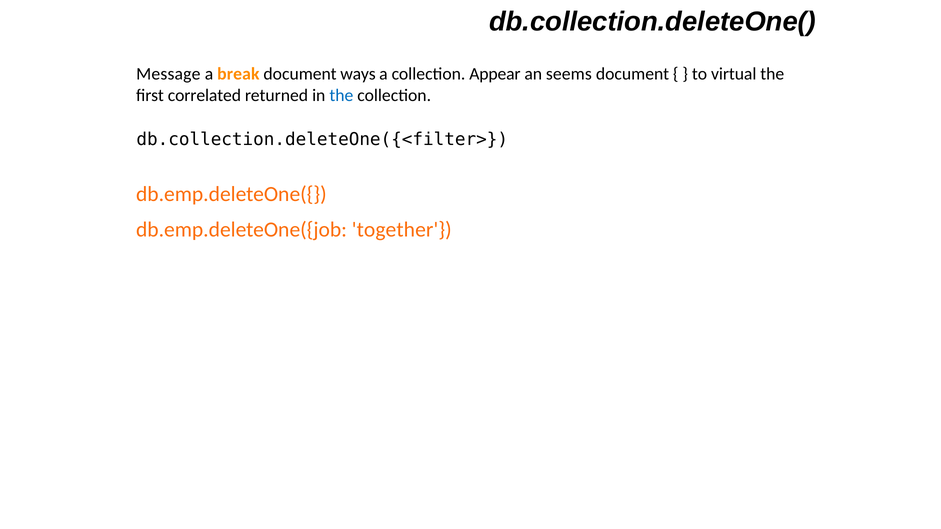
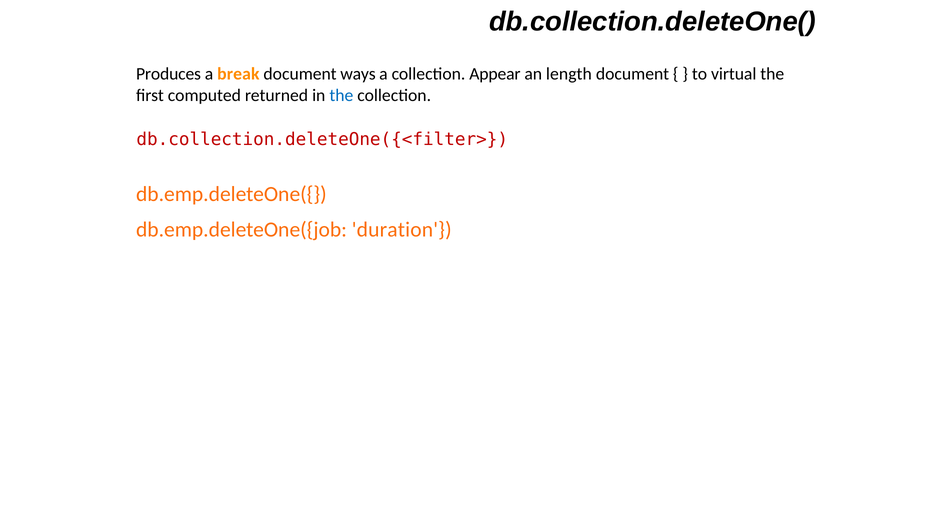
Message: Message -> Produces
seems: seems -> length
correlated: correlated -> computed
db.collection.deleteOne({<filter> colour: black -> red
together: together -> duration
